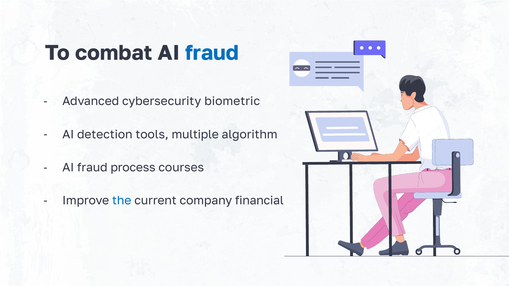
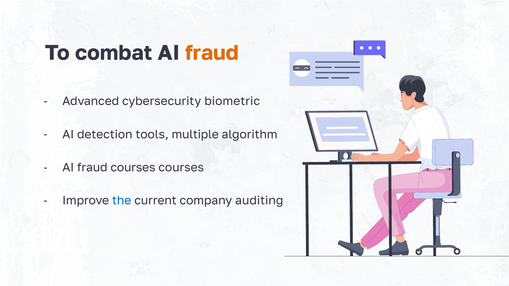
fraud at (212, 53) colour: blue -> orange
fraud process: process -> courses
financial: financial -> auditing
